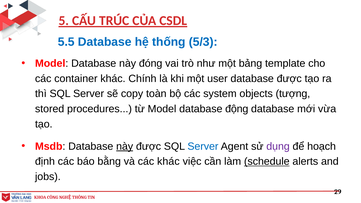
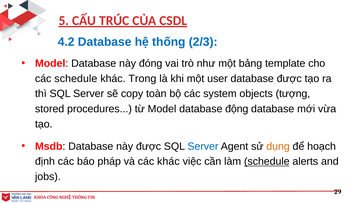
5.5: 5.5 -> 4.2
5/3: 5/3 -> 2/3
các container: container -> schedule
Chính: Chính -> Trong
này at (125, 146) underline: present -> none
dụng colour: purple -> orange
bằng: bằng -> pháp
